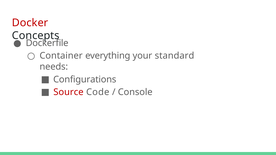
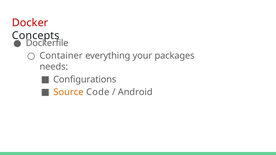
standard: standard -> packages
Source colour: red -> orange
Console: Console -> Android
